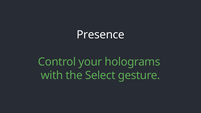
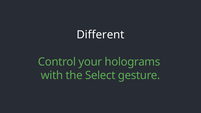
Presence: Presence -> Different
